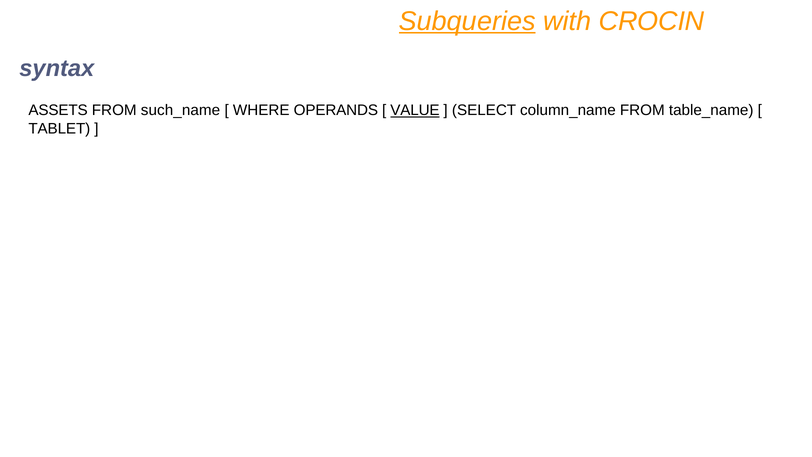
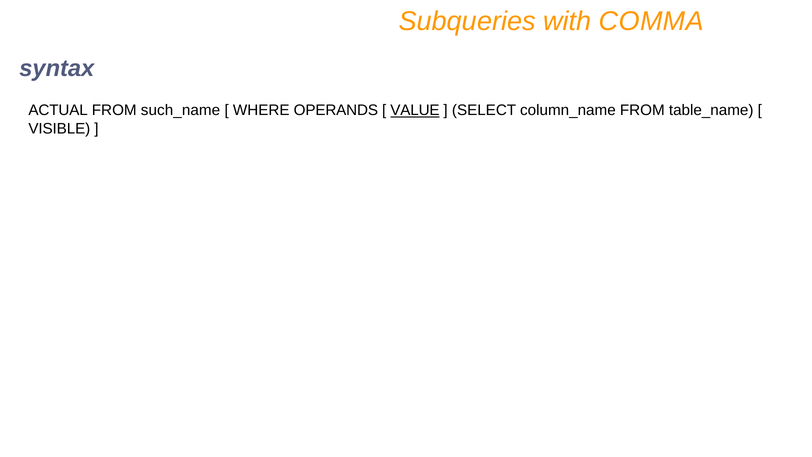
Subqueries underline: present -> none
CROCIN: CROCIN -> COMMA
ASSETS: ASSETS -> ACTUAL
TABLET: TABLET -> VISIBLE
